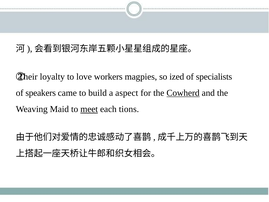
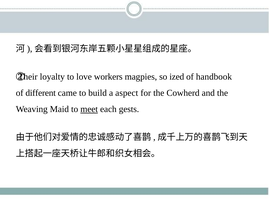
specialists: specialists -> handbook
speakers: speakers -> different
Cowherd underline: present -> none
tions: tions -> gests
